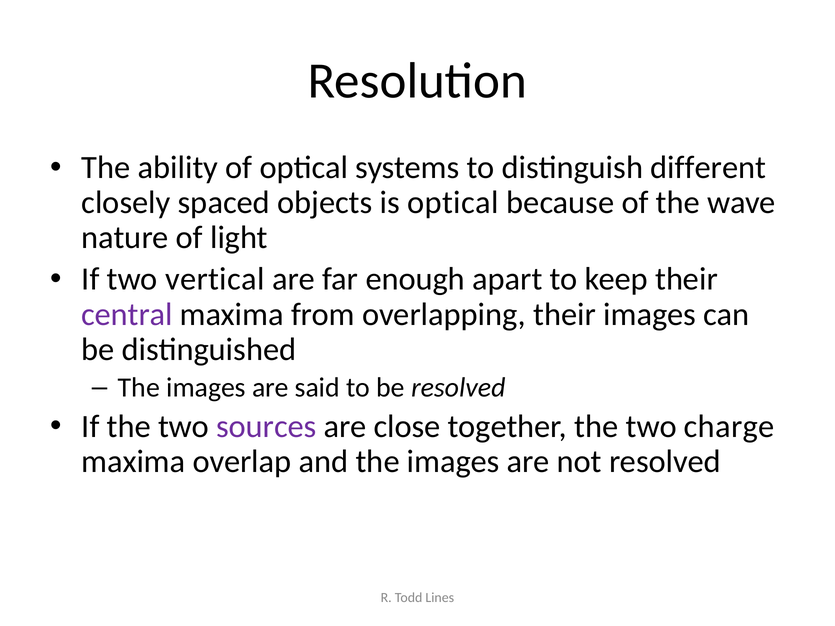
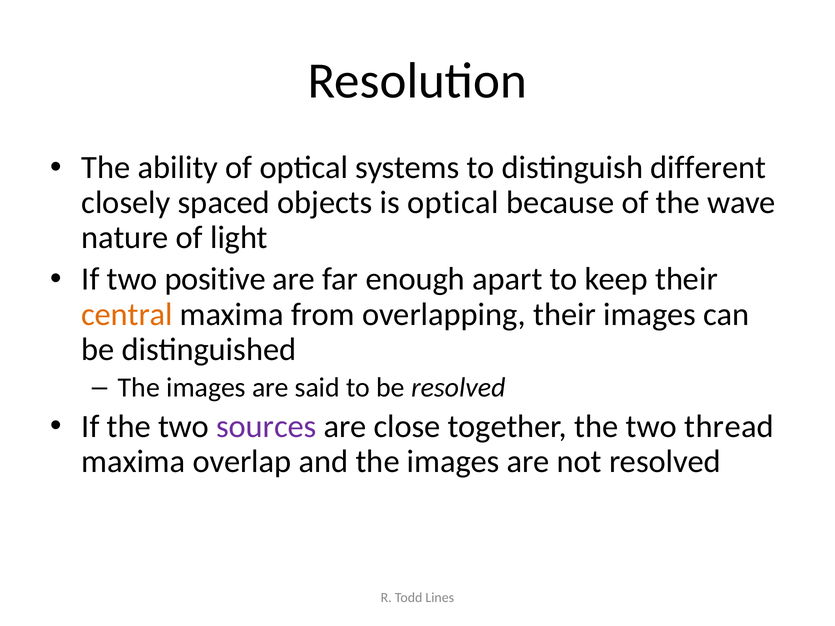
vertical: vertical -> positive
central colour: purple -> orange
charge: charge -> thread
